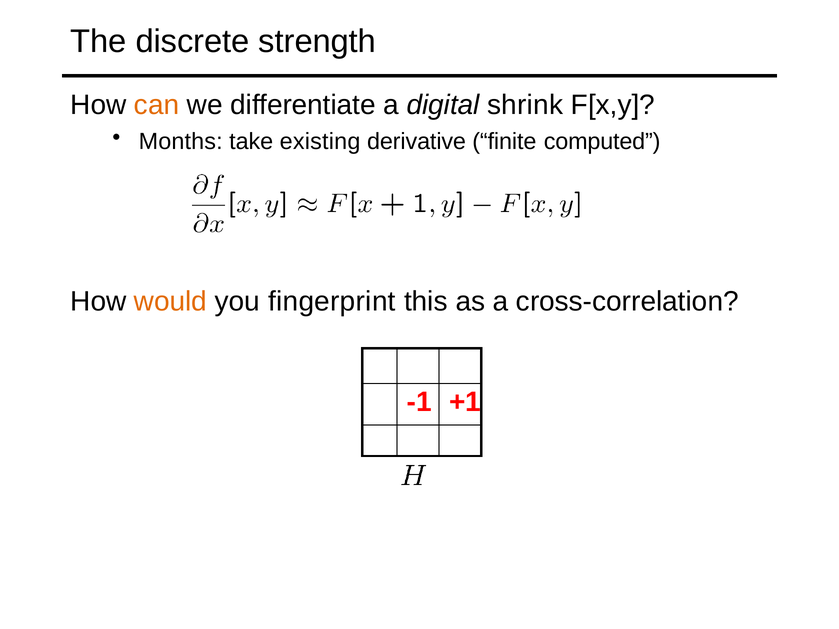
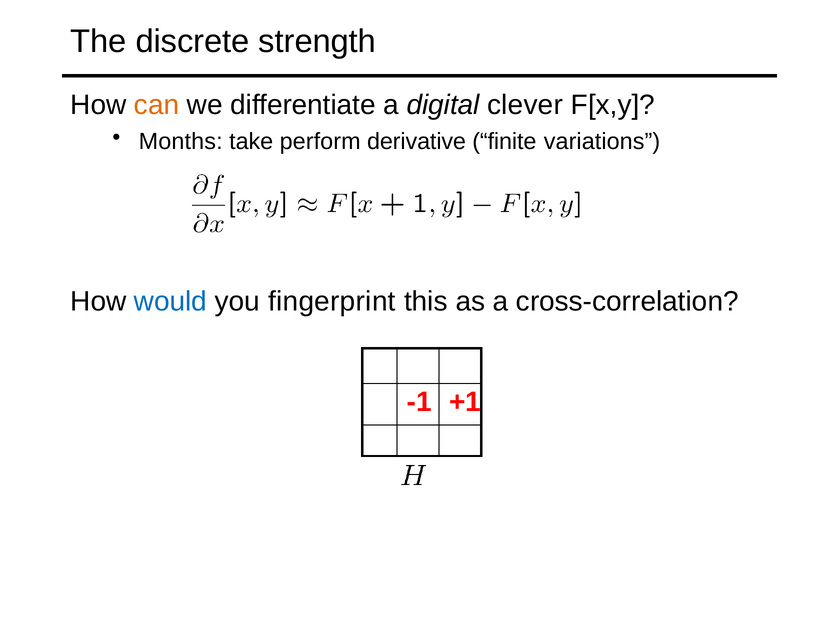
shrink: shrink -> clever
existing: existing -> perform
computed: computed -> variations
would colour: orange -> blue
